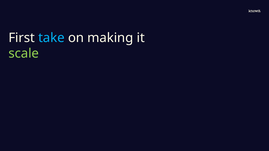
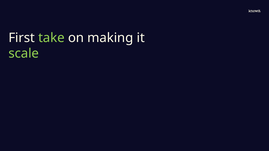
take colour: light blue -> light green
